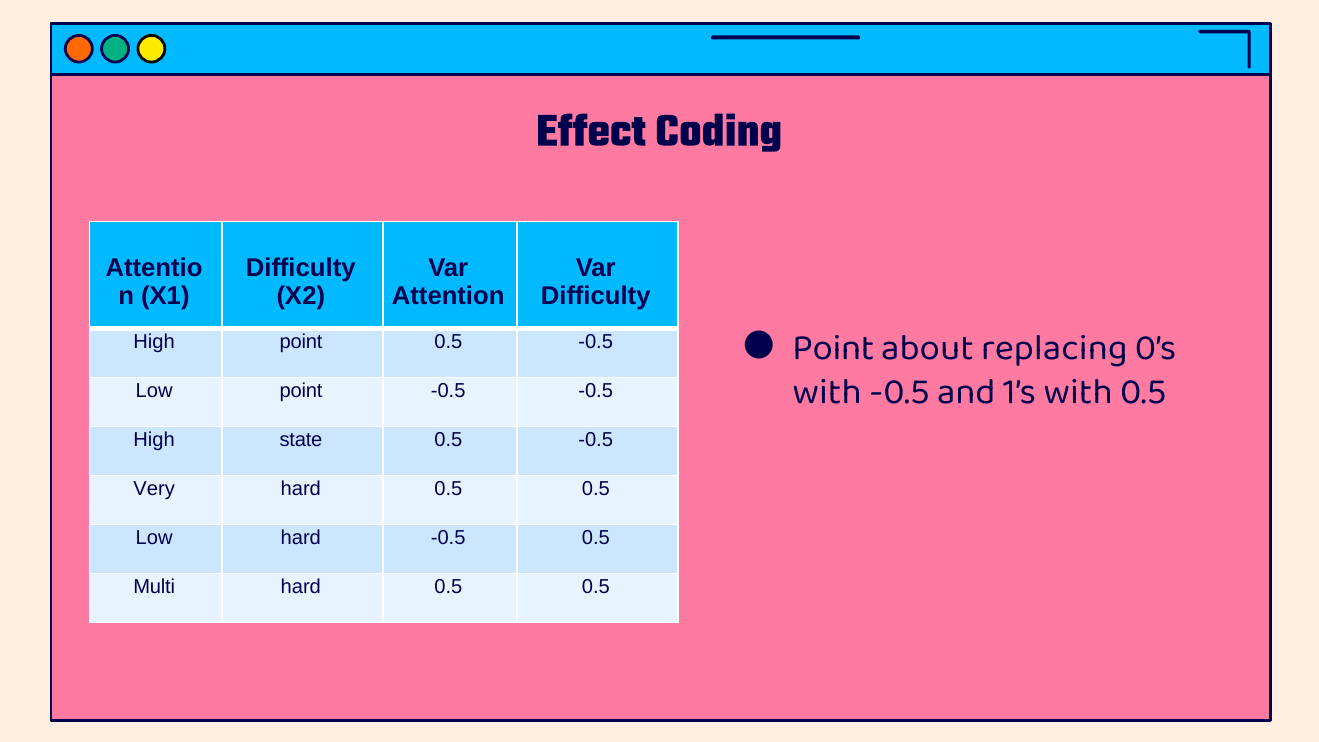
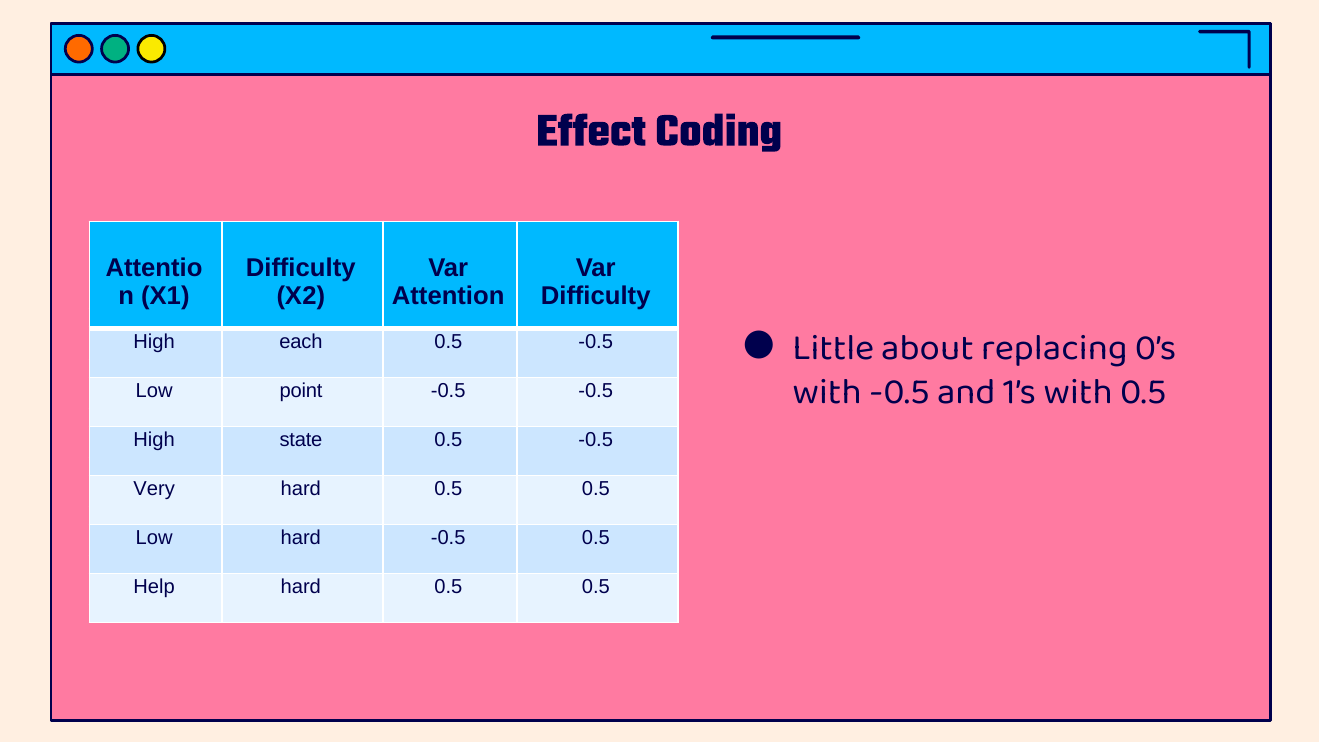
Point at (833, 347): Point -> Little
High point: point -> each
Multi: Multi -> Help
